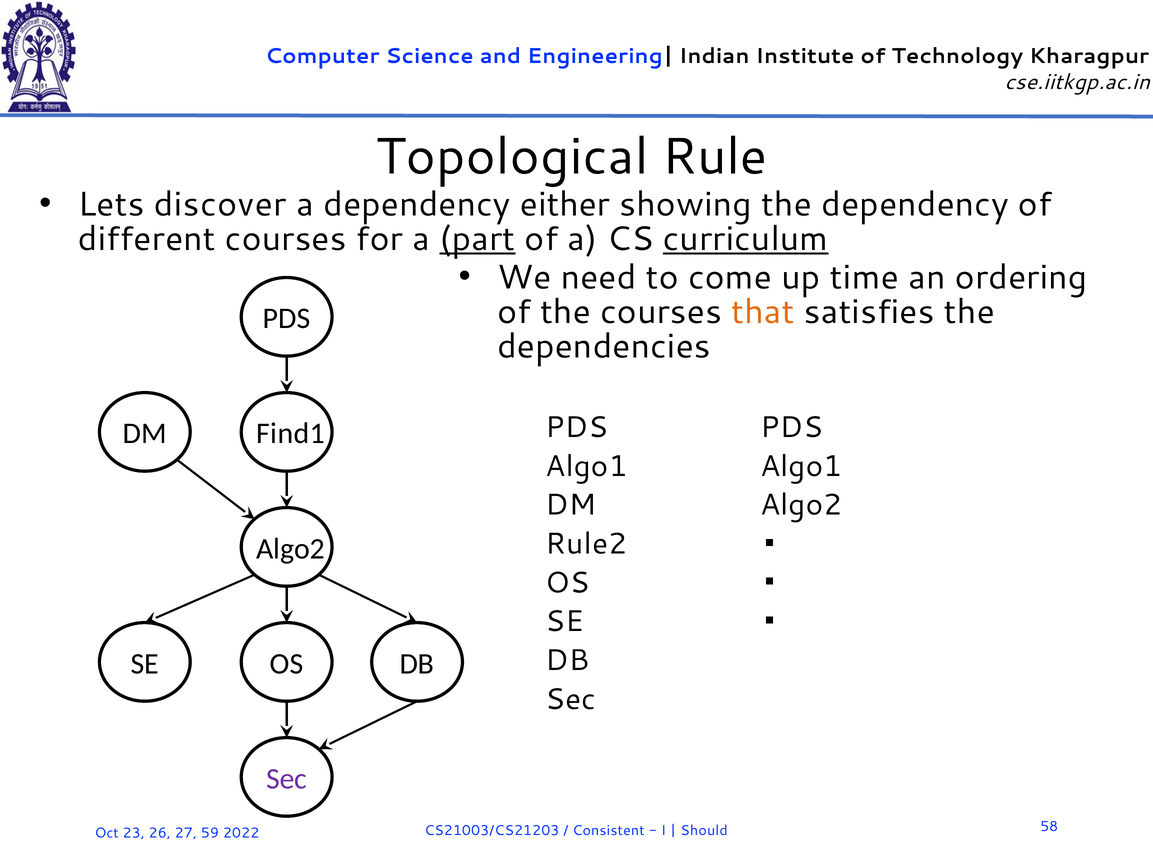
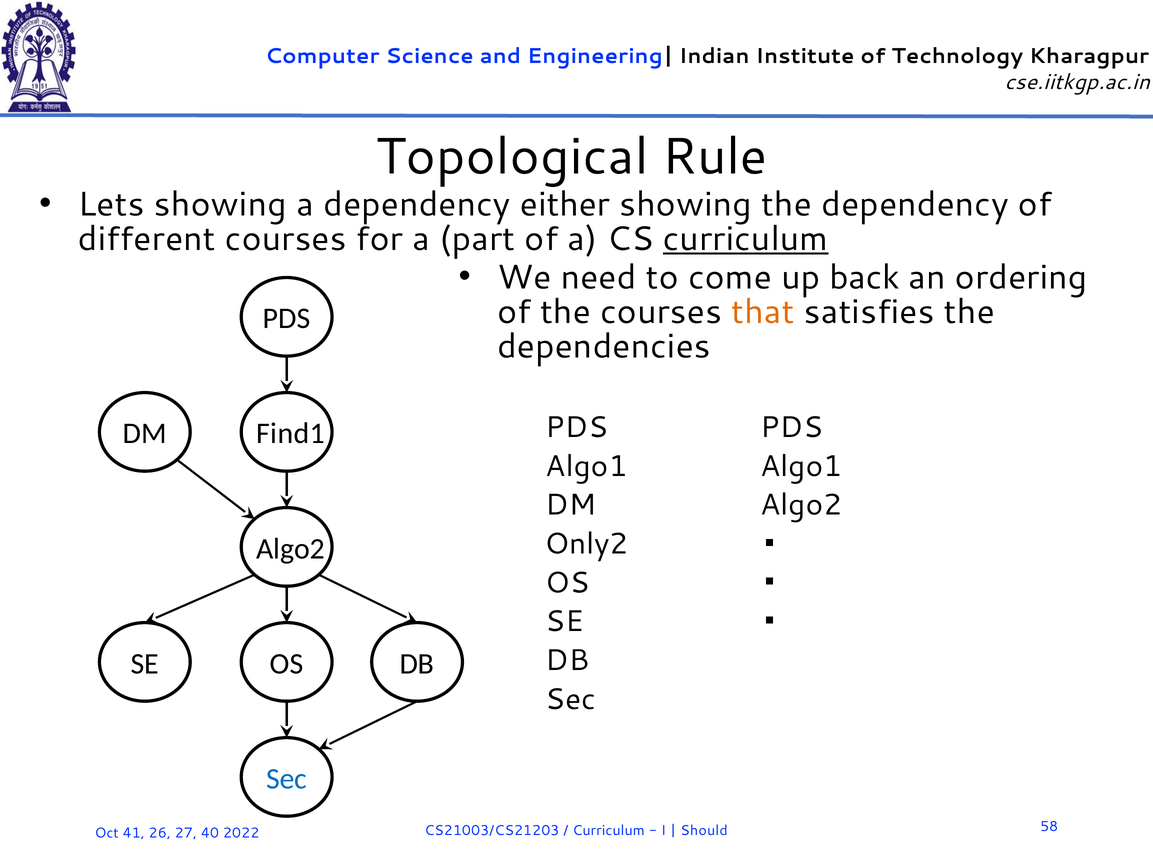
Lets discover: discover -> showing
part underline: present -> none
time: time -> back
Rule2: Rule2 -> Only2
Sec at (287, 779) colour: purple -> blue
23: 23 -> 41
59: 59 -> 40
Consistent at (608, 831): Consistent -> Curriculum
